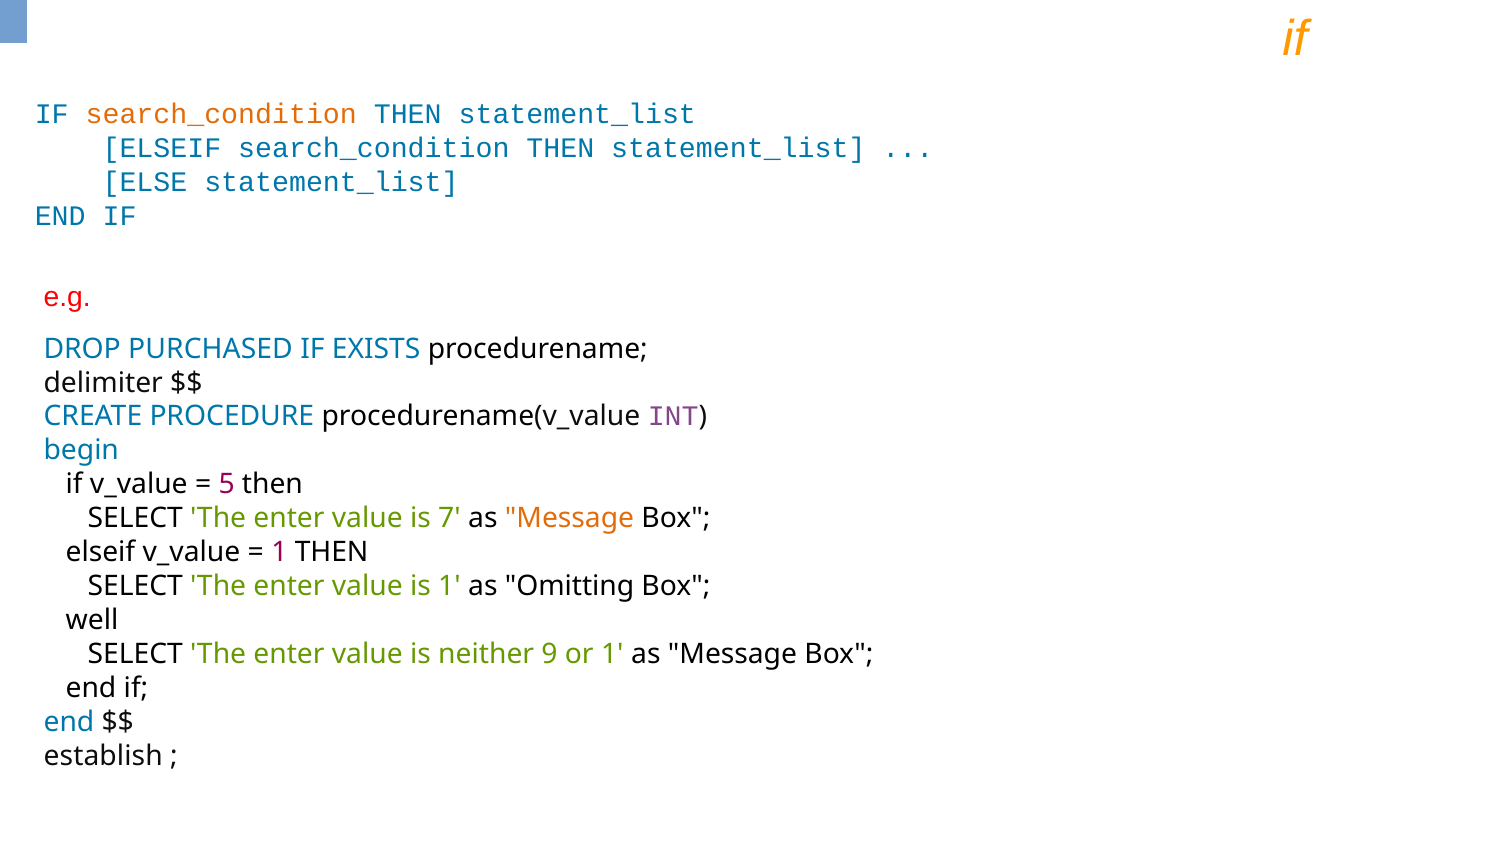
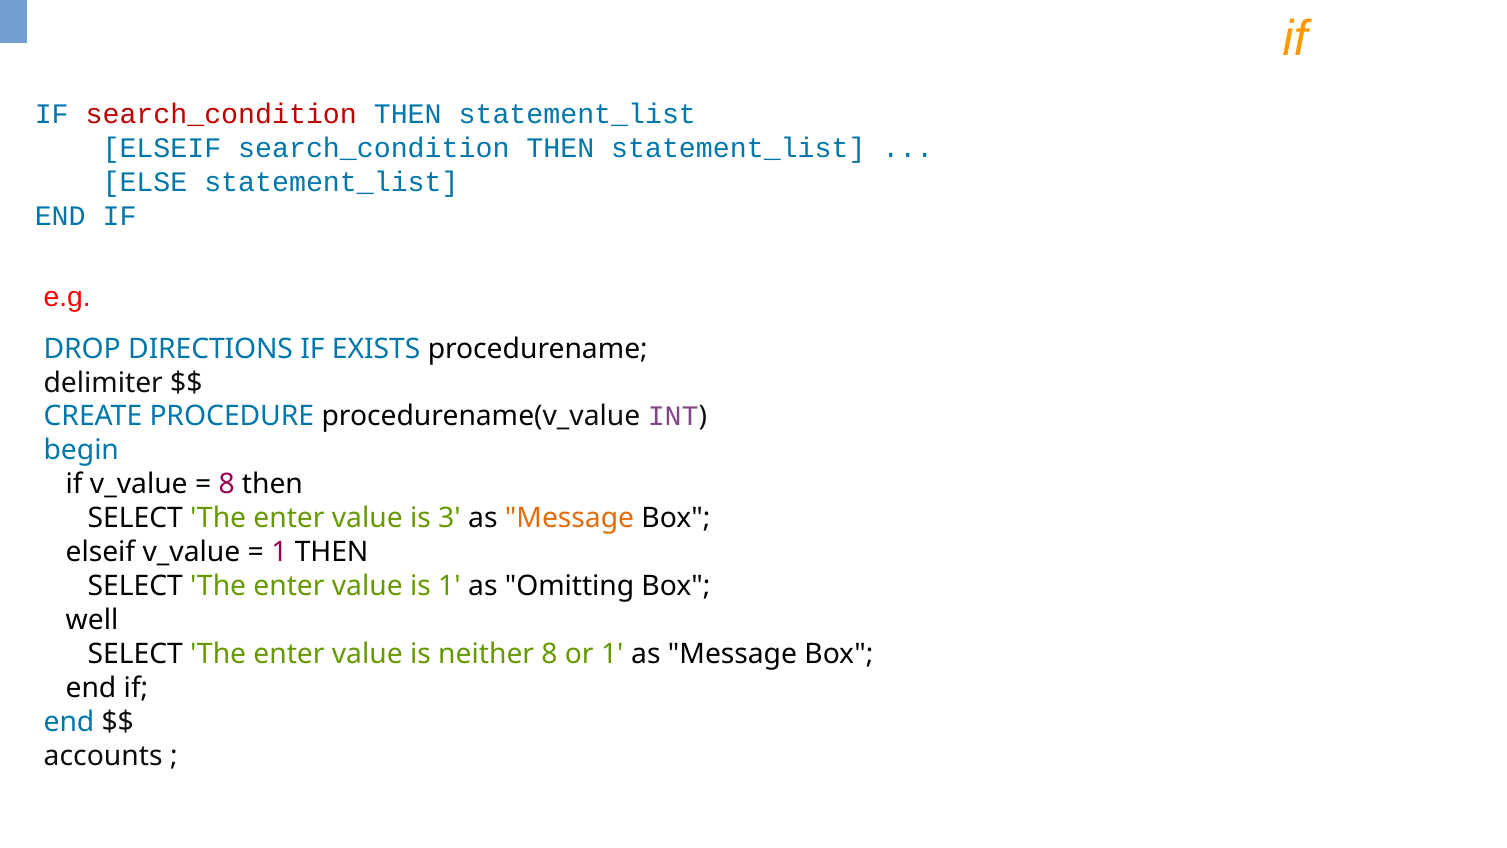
search_condition at (221, 114) colour: orange -> red
PURCHASED: PURCHASED -> DIRECTIONS
5 at (227, 484): 5 -> 8
7: 7 -> 3
neither 9: 9 -> 8
establish: establish -> accounts
